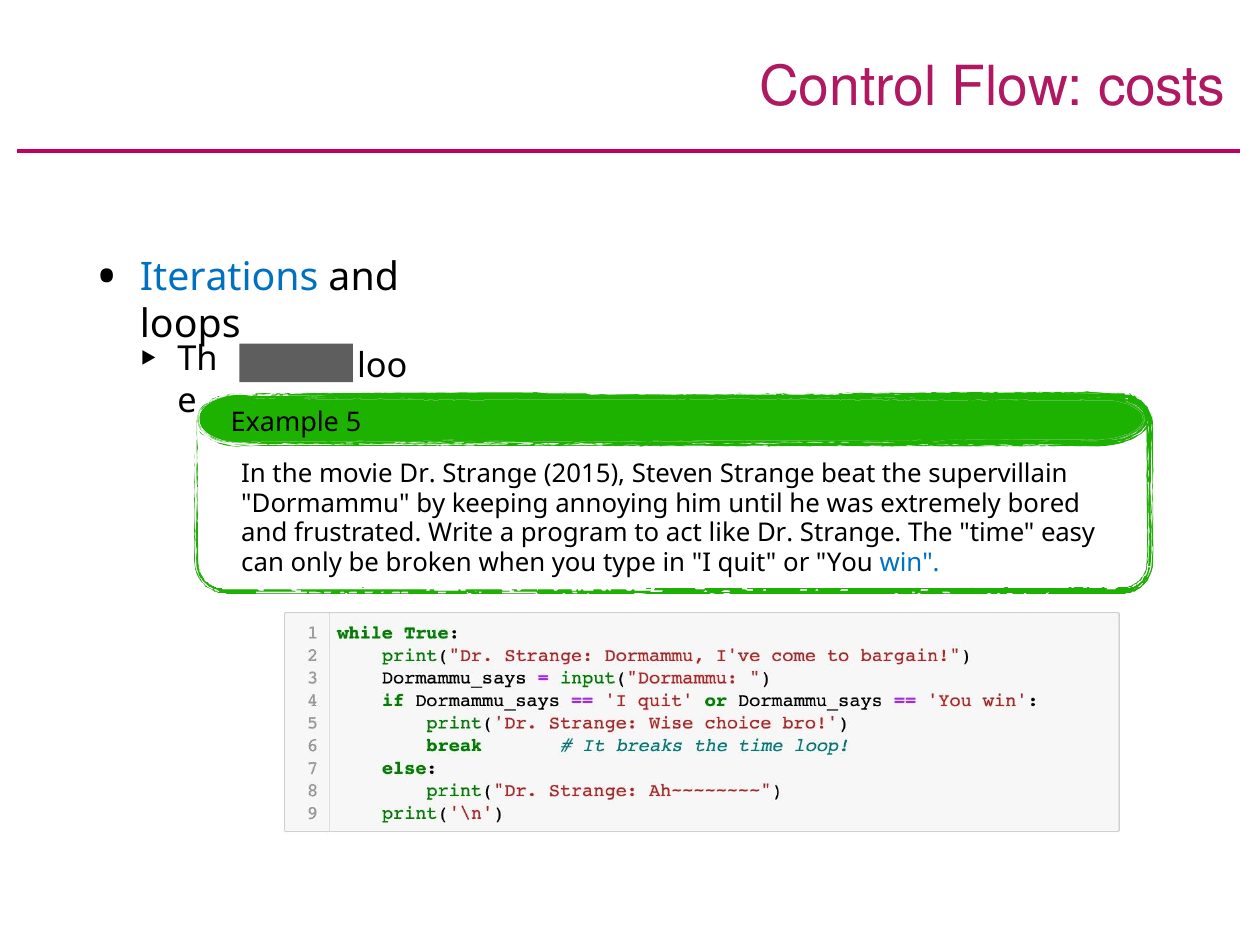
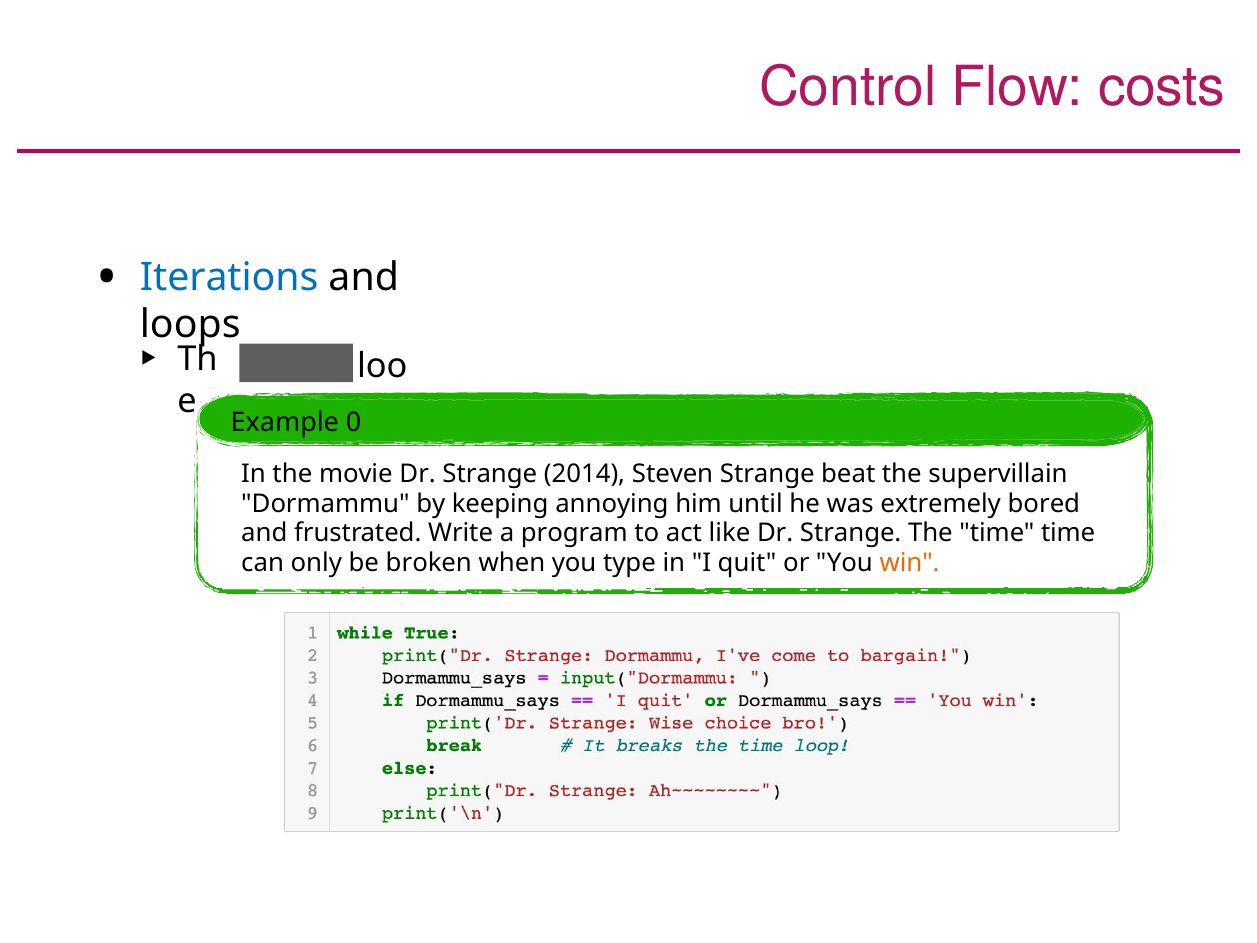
5: 5 -> 0
2015: 2015 -> 2014
time easy: easy -> time
win colour: blue -> orange
